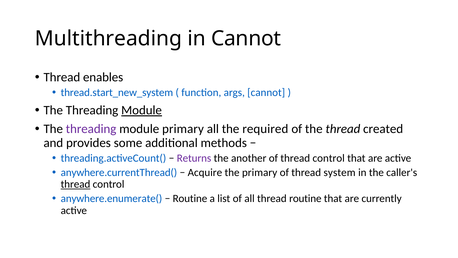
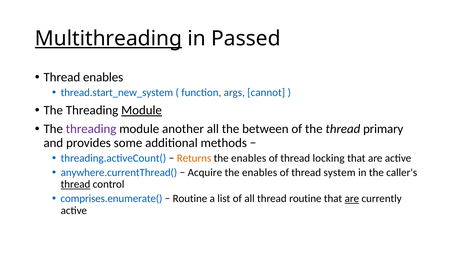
Multithreading underline: none -> present
in Cannot: Cannot -> Passed
module primary: primary -> another
required: required -> between
created: created -> primary
Returns colour: purple -> orange
another at (249, 158): another -> enables
of thread control: control -> locking
primary at (260, 172): primary -> enables
anywhere.enumerate(: anywhere.enumerate( -> comprises.enumerate(
are at (352, 198) underline: none -> present
